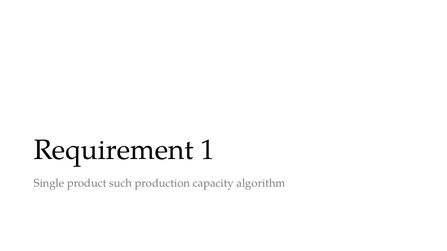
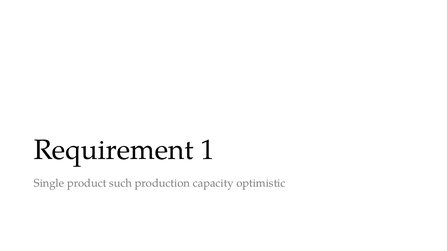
algorithm: algorithm -> optimistic
